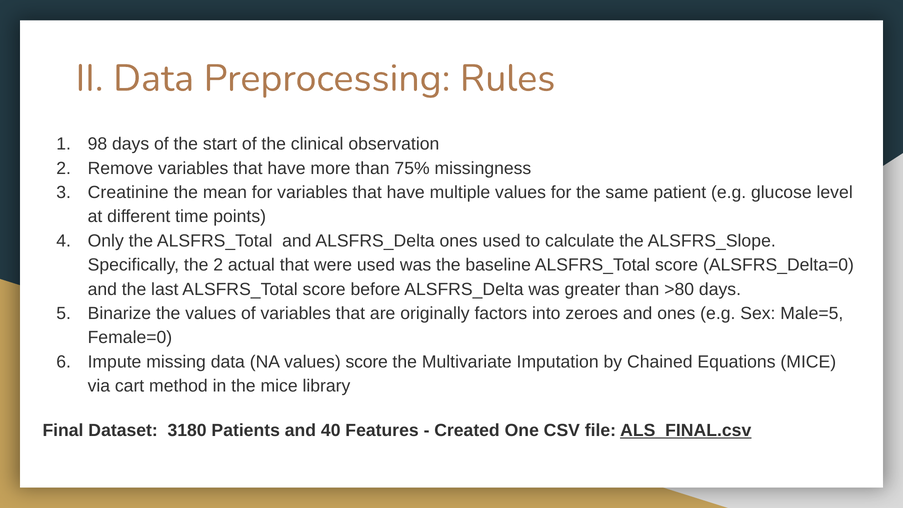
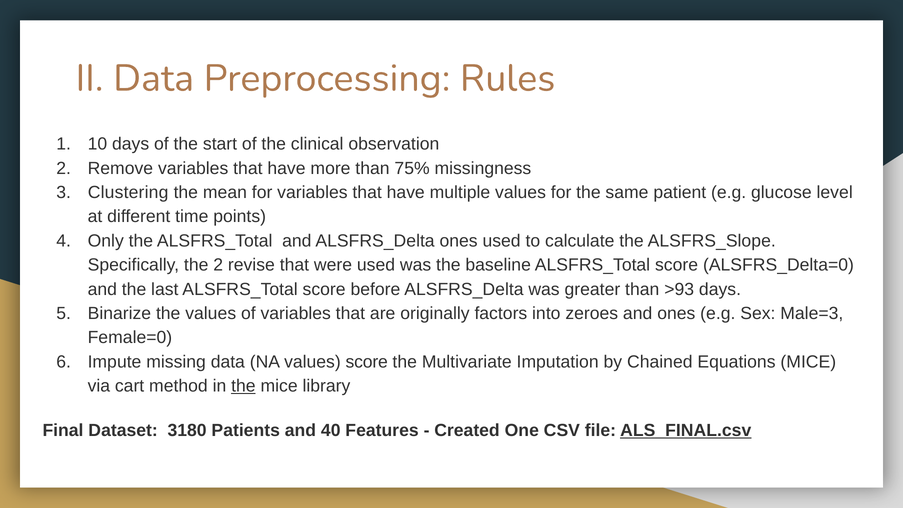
98: 98 -> 10
Creatinine: Creatinine -> Clustering
actual: actual -> revise
>80: >80 -> >93
Male=5: Male=5 -> Male=3
the at (243, 386) underline: none -> present
